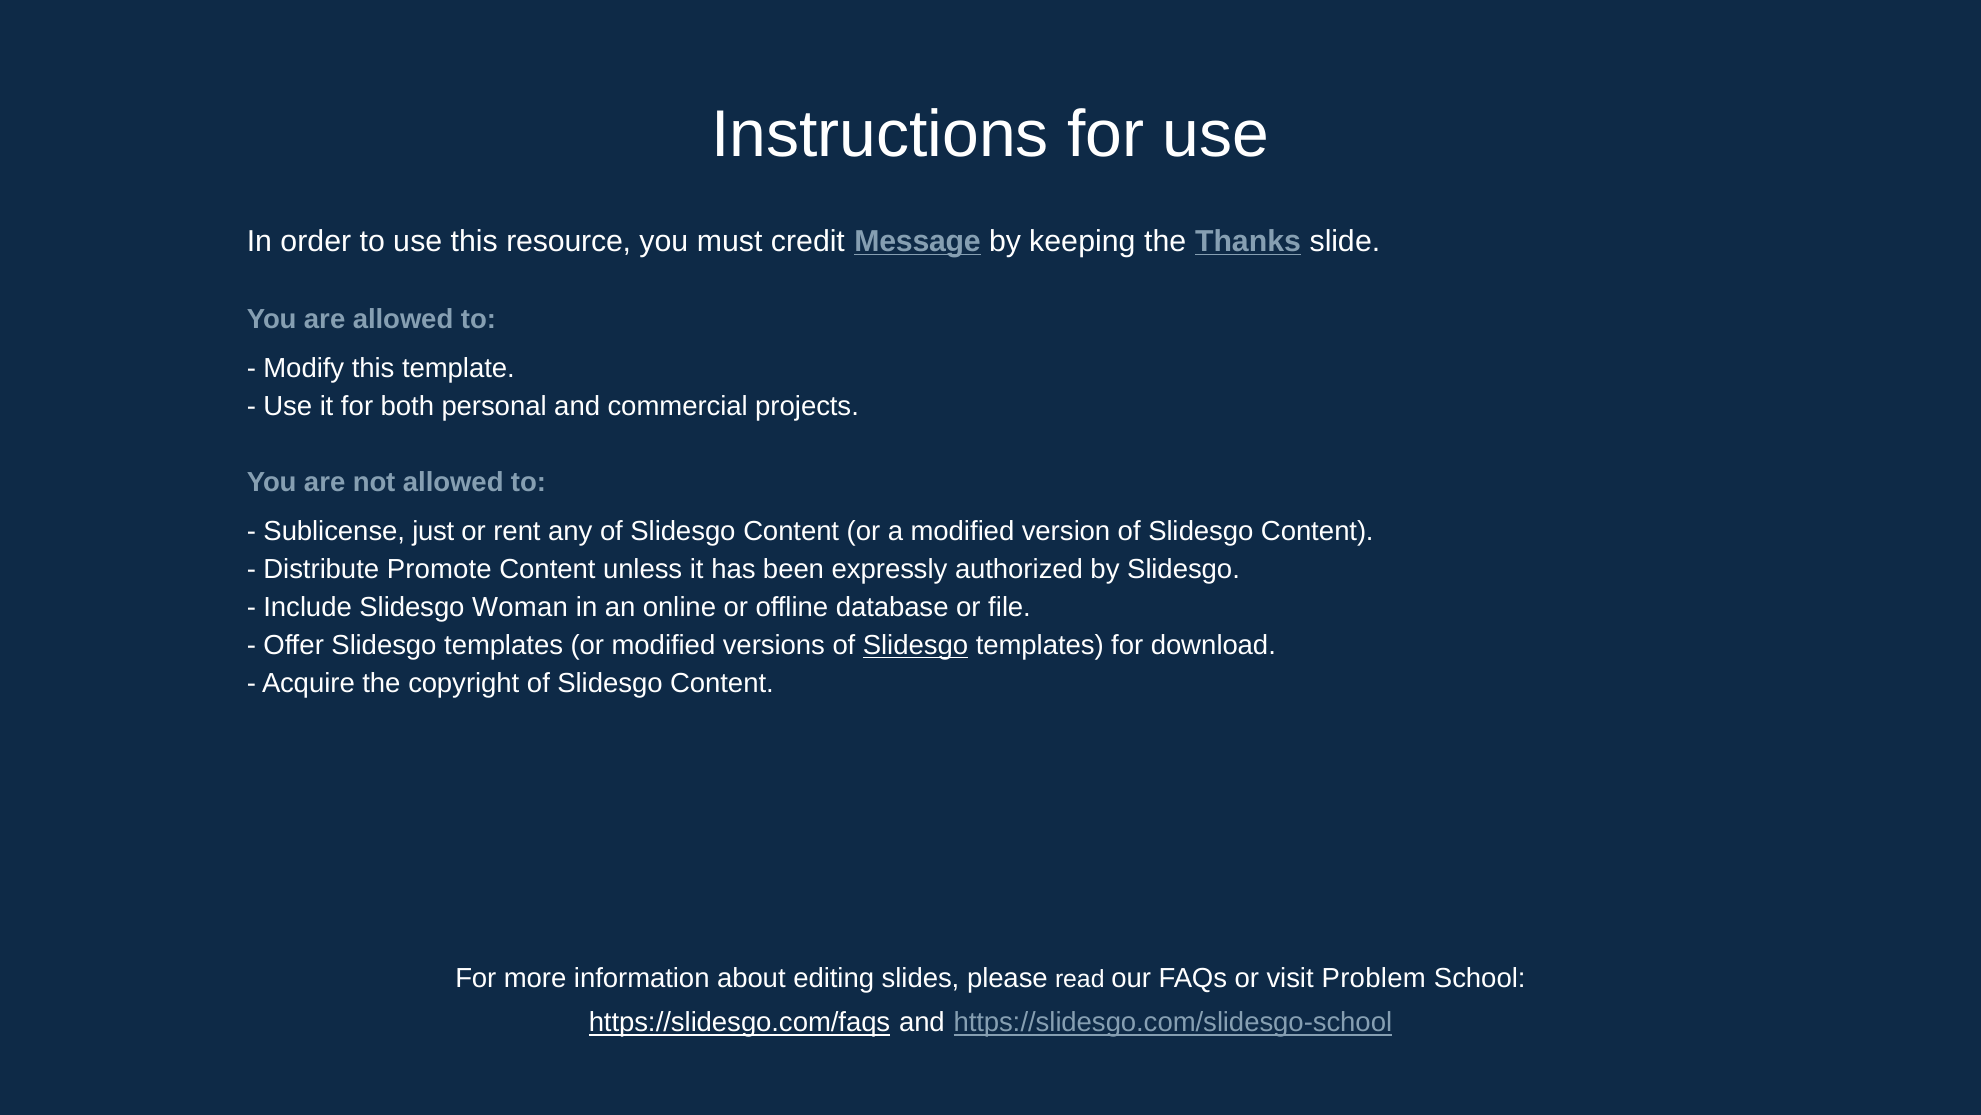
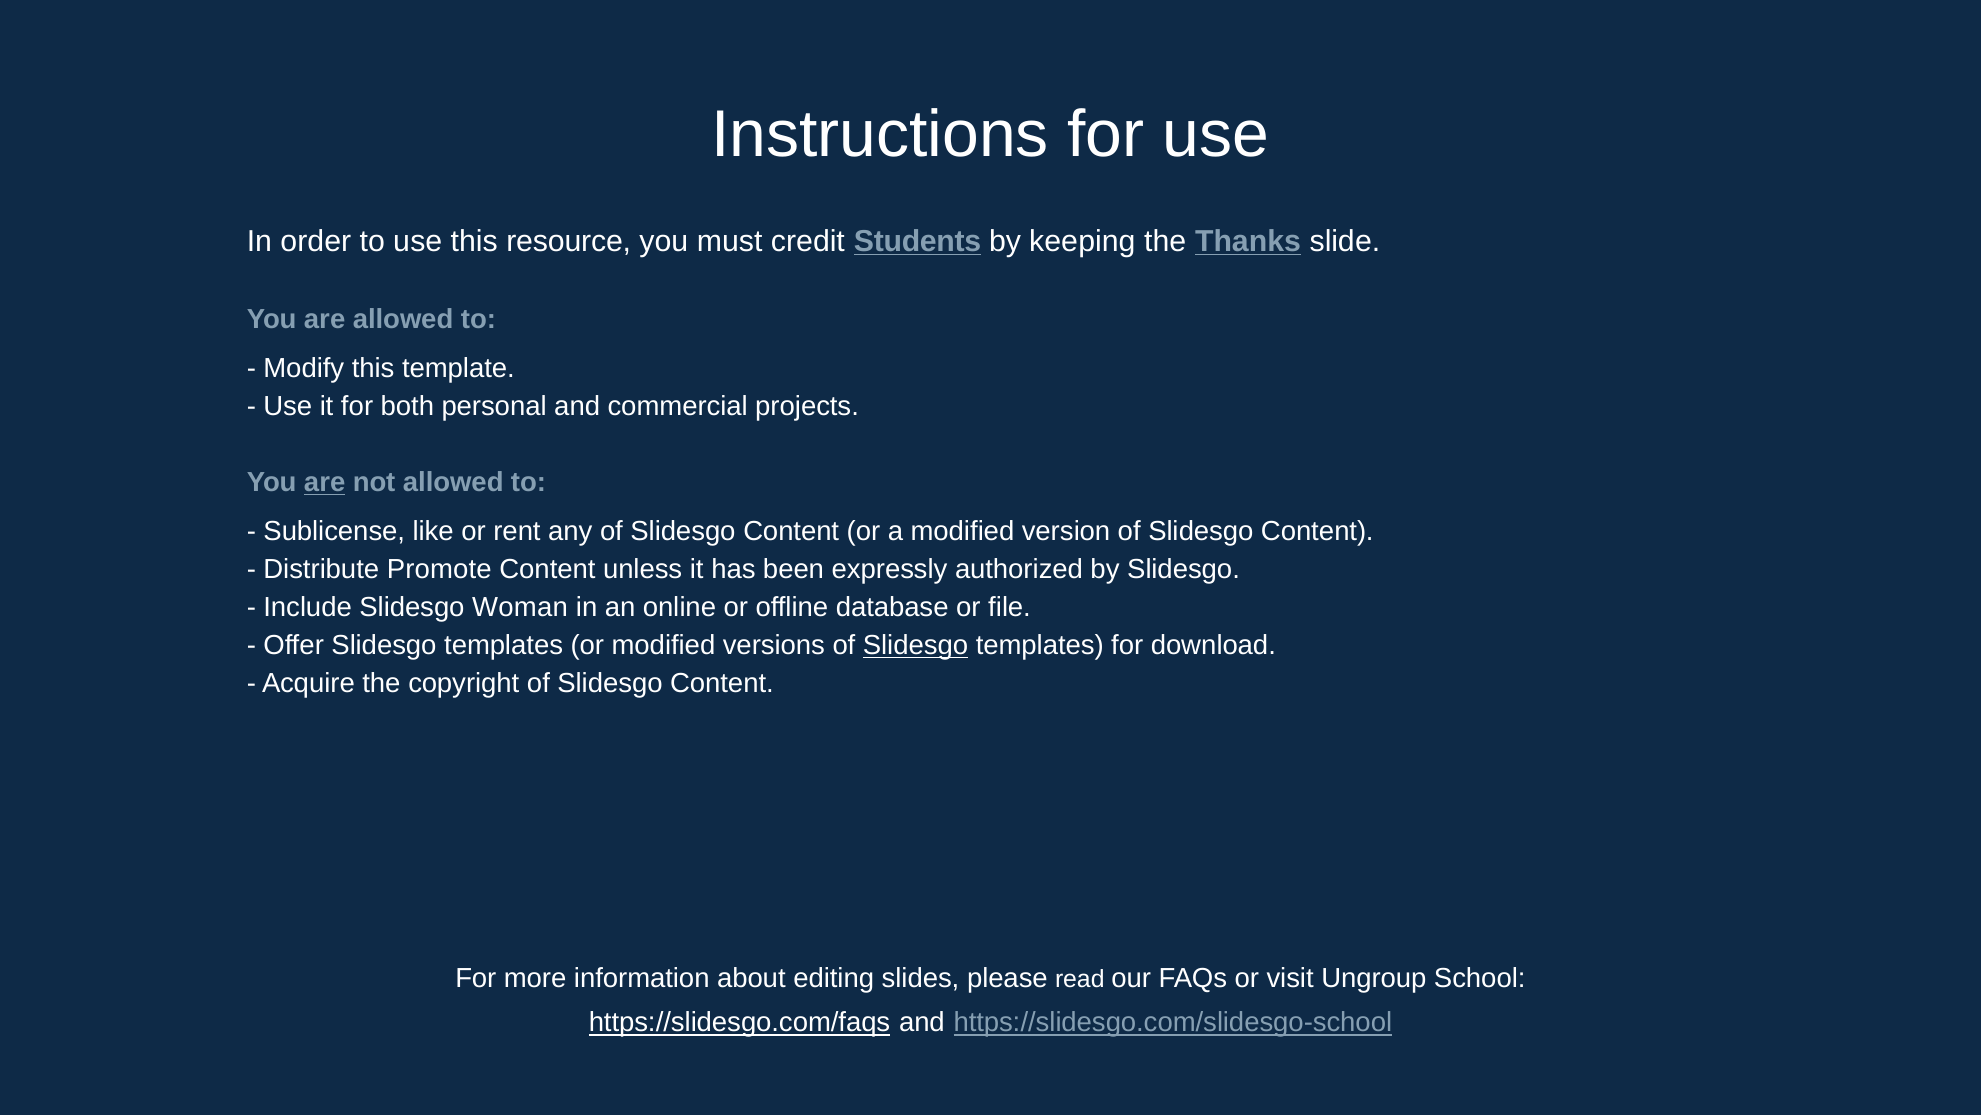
Message: Message -> Students
are at (325, 483) underline: none -> present
just: just -> like
Problem: Problem -> Ungroup
